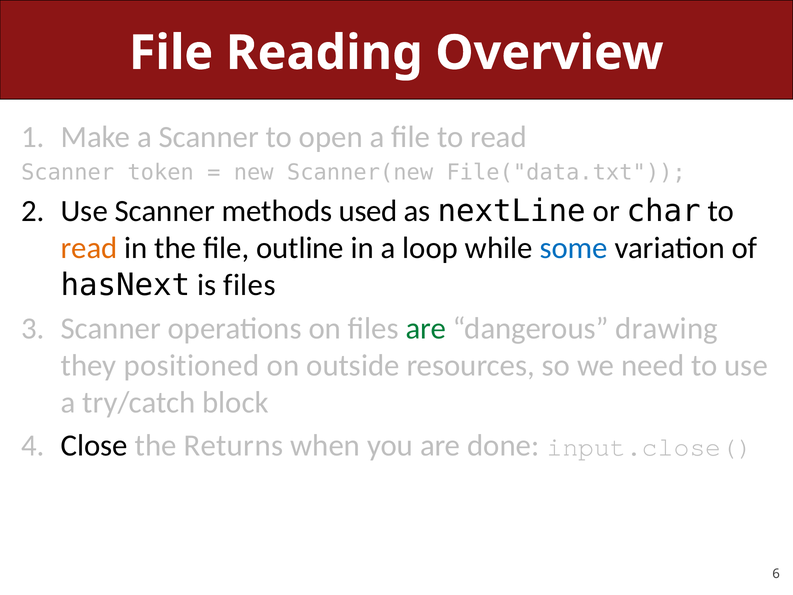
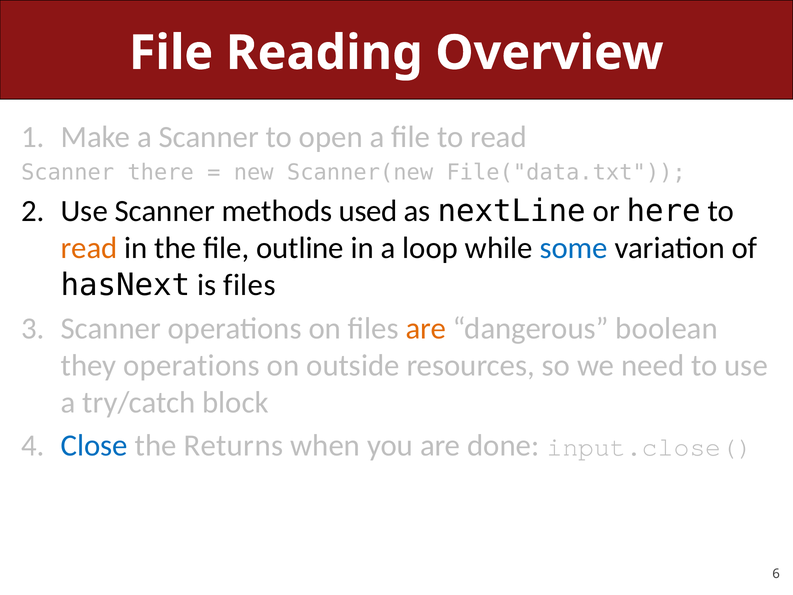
token: token -> there
char: char -> here
are at (426, 328) colour: green -> orange
drawing: drawing -> boolean
they positioned: positioned -> operations
Close colour: black -> blue
